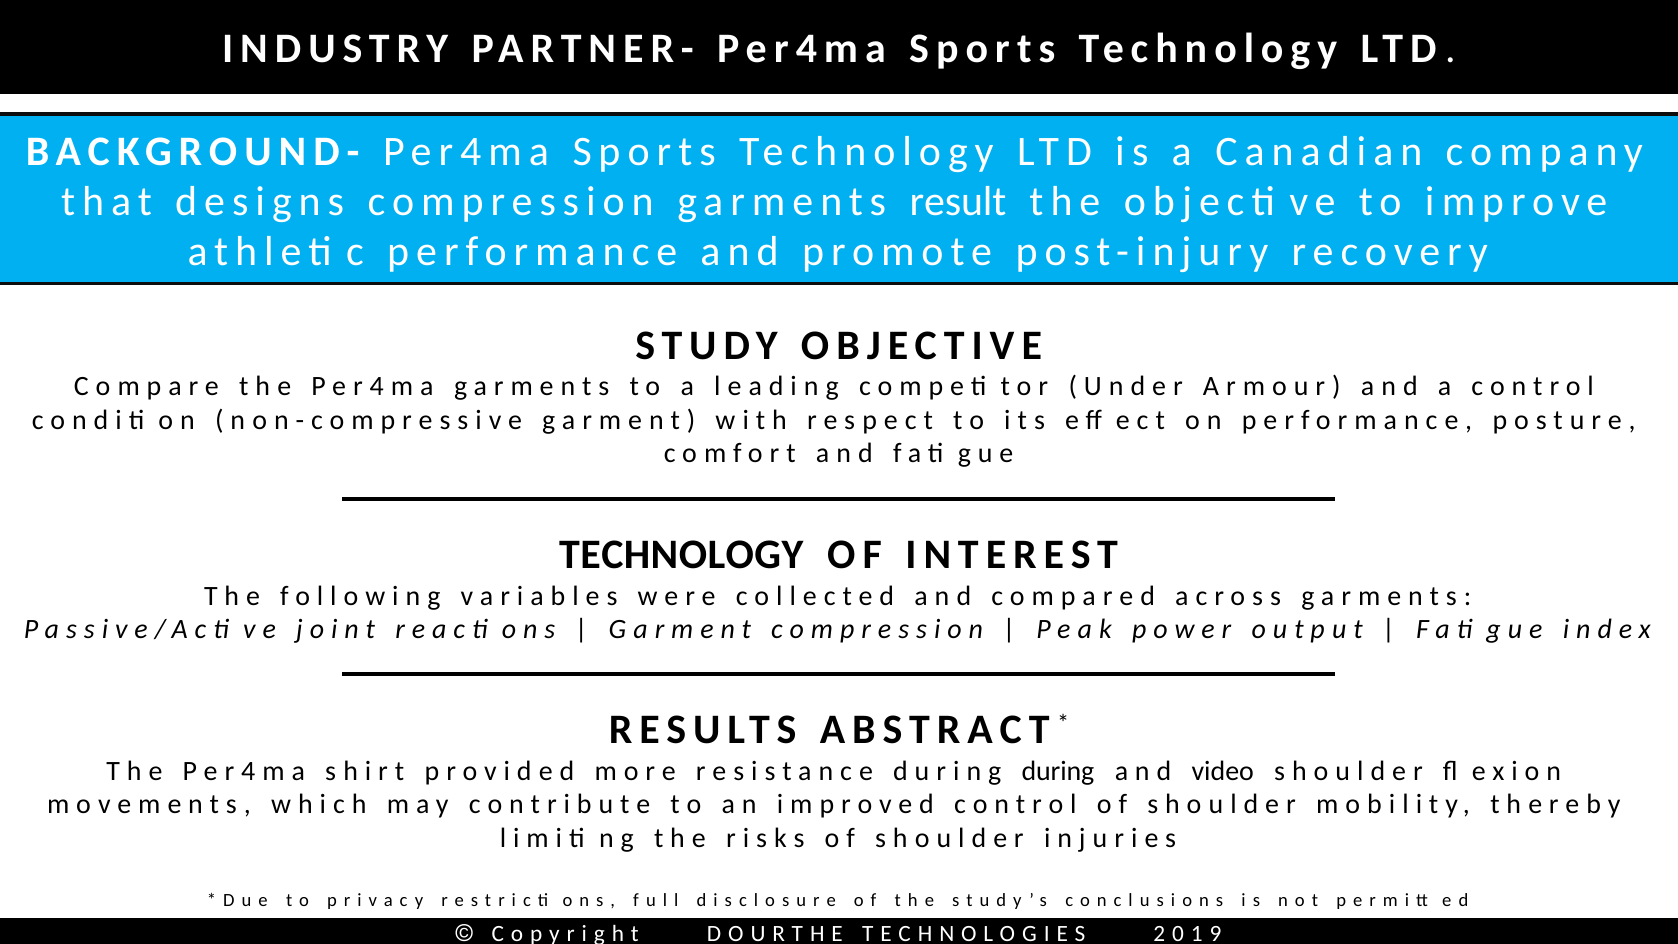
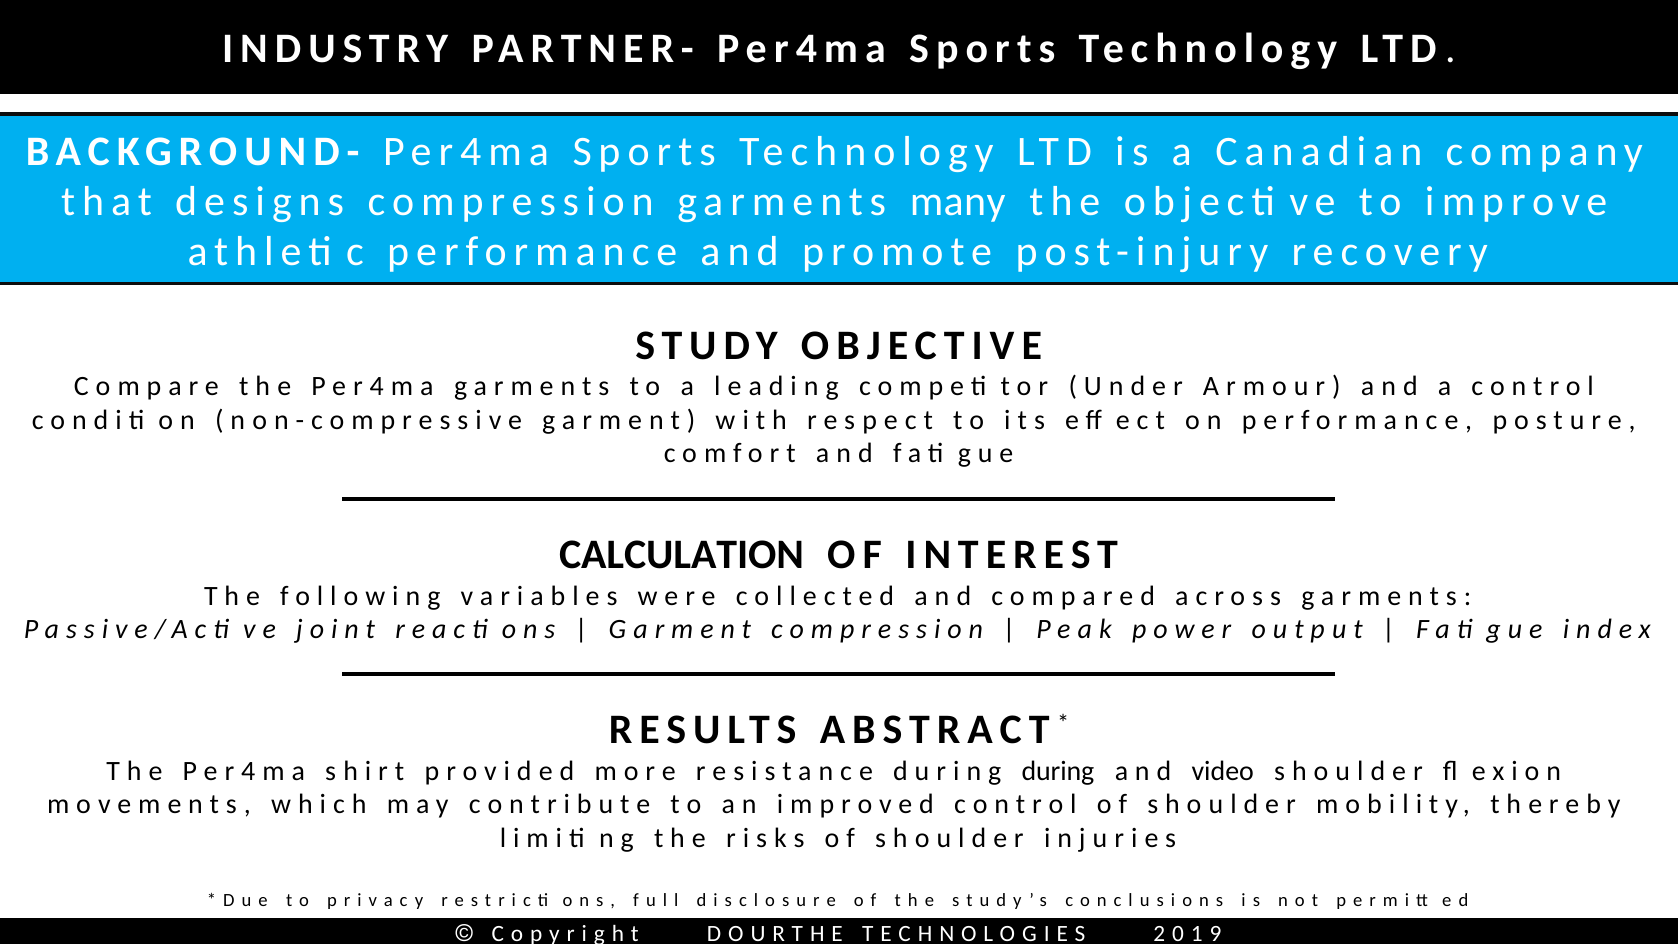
result: result -> many
TECHNOLOGY at (681, 555): TECHNOLOGY -> CALCULATION
